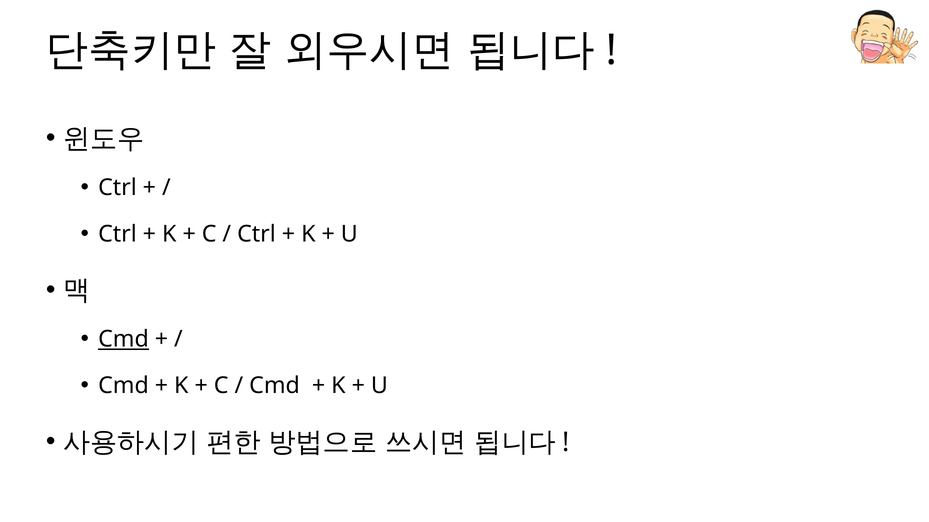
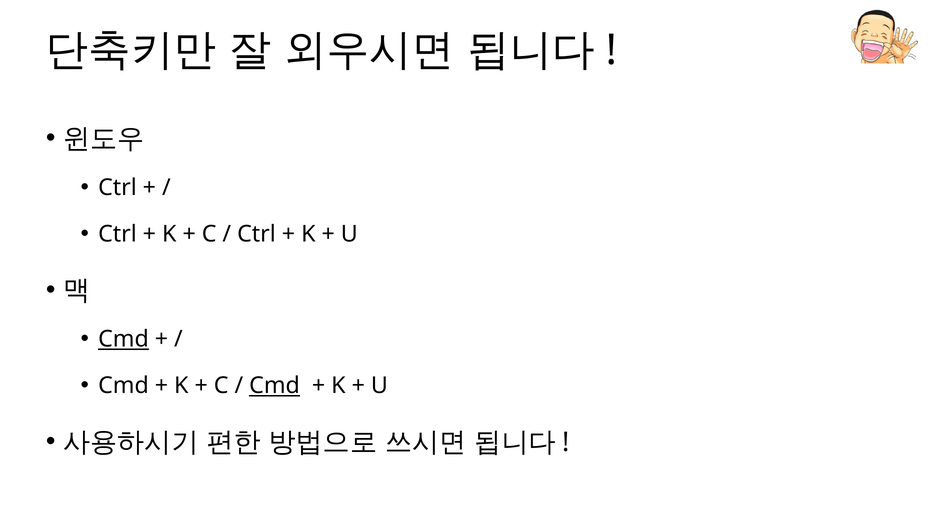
Cmd at (275, 386) underline: none -> present
